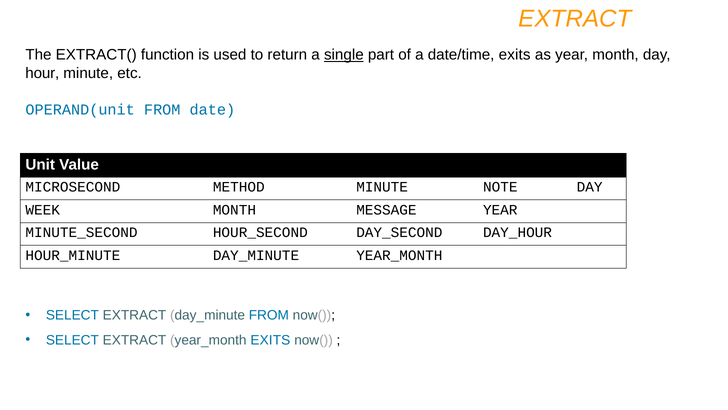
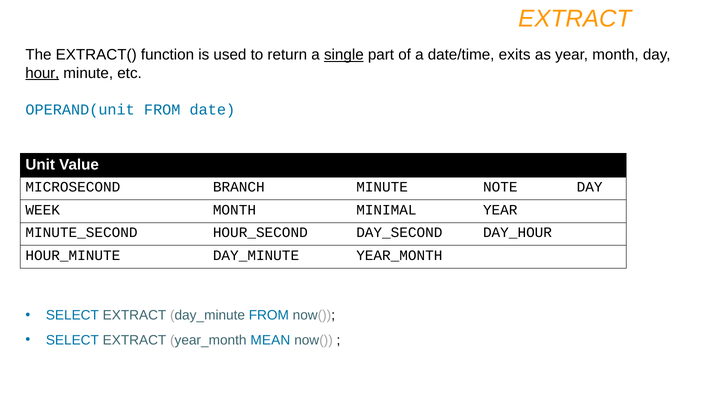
hour underline: none -> present
METHOD: METHOD -> BRANCH
MESSAGE: MESSAGE -> MINIMAL
year_month EXITS: EXITS -> MEAN
